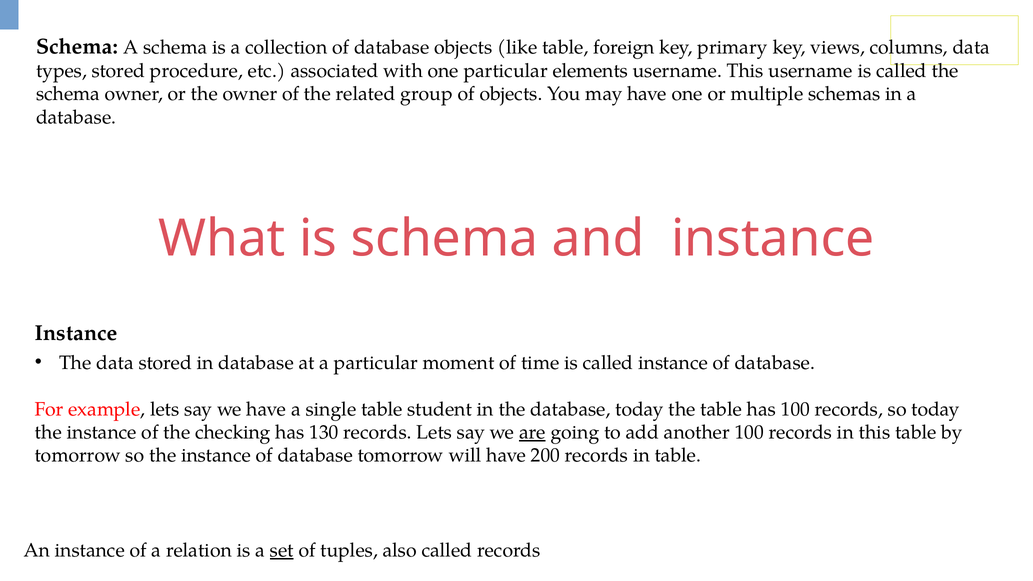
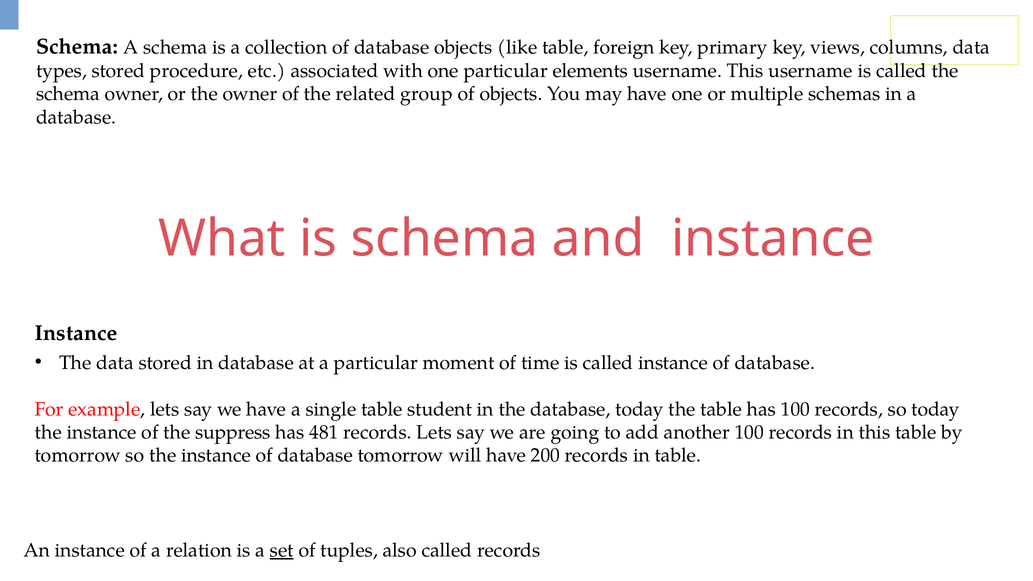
checking: checking -> suppress
130: 130 -> 481
are underline: present -> none
